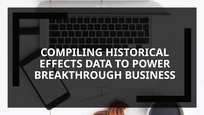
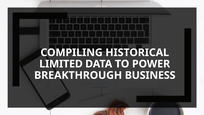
EFFECTS: EFFECTS -> LIMITED
